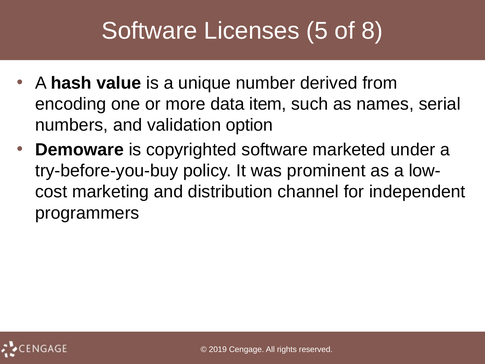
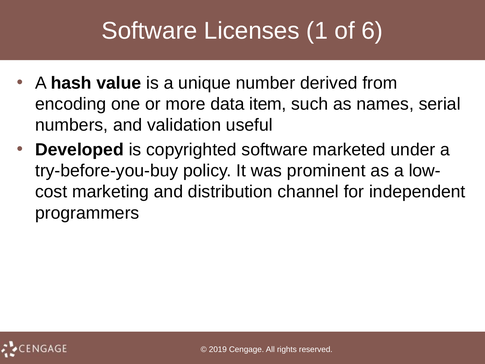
5: 5 -> 1
8: 8 -> 6
option: option -> useful
Demoware: Demoware -> Developed
